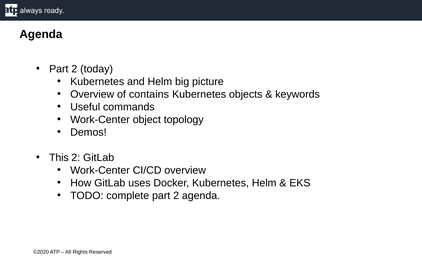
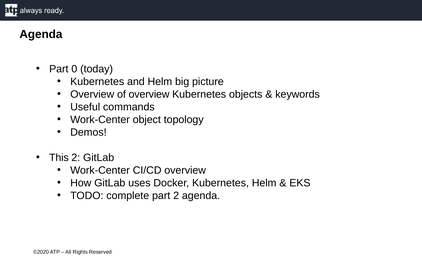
2 at (74, 69): 2 -> 0
of contains: contains -> overview
